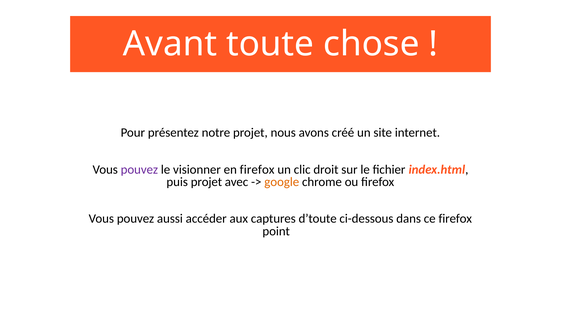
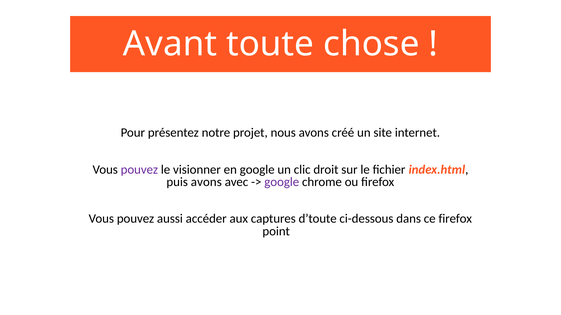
en firefox: firefox -> google
puis projet: projet -> avons
google at (282, 182) colour: orange -> purple
